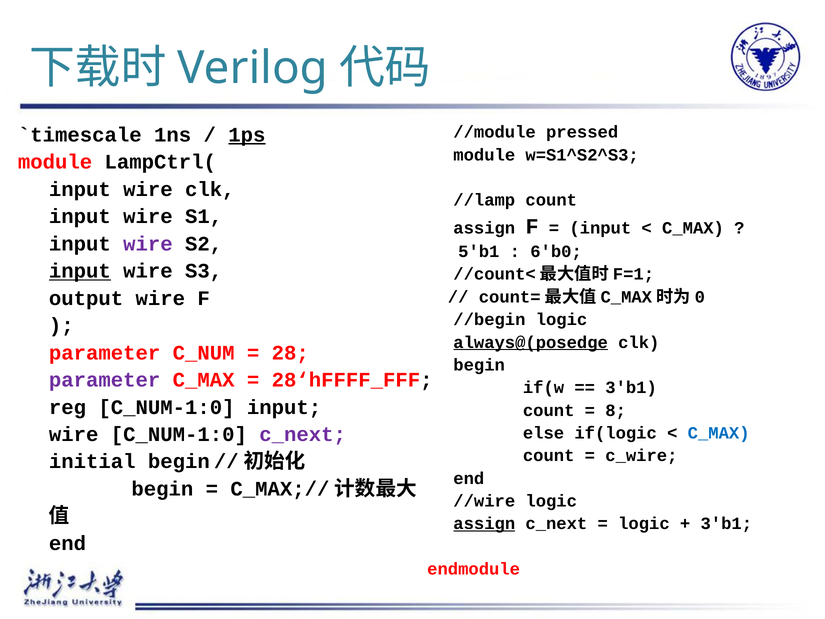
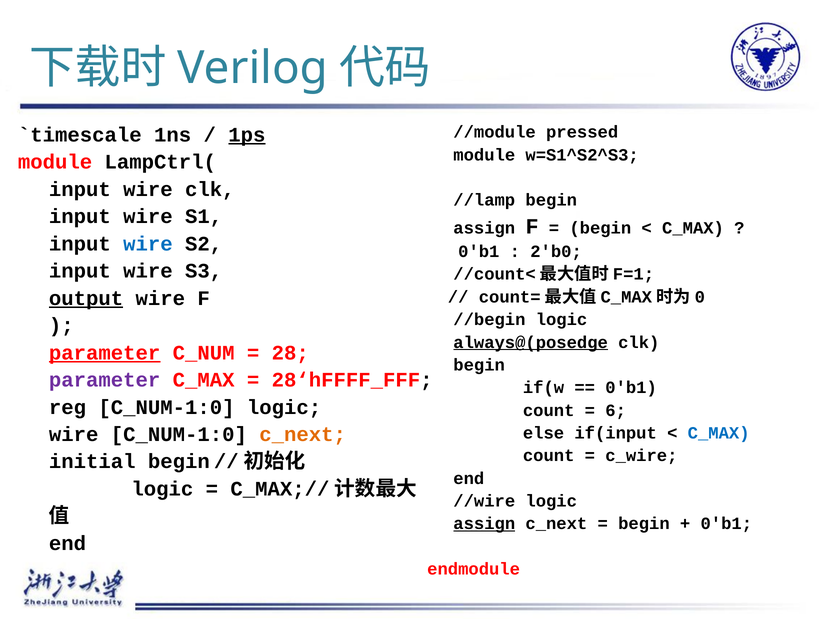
//lamp count: count -> begin
input at (600, 228): input -> begin
wire at (148, 244) colour: purple -> blue
5'b1 at (479, 252): 5'b1 -> 0'b1
6'b0: 6'b0 -> 2'b0
input at (80, 271) underline: present -> none
output underline: none -> present
parameter at (105, 353) underline: none -> present
3'b1 at (631, 388): 3'b1 -> 0'b1
C_NUM-1:0 input: input -> logic
8: 8 -> 6
if(logic: if(logic -> if(input
c_next at (303, 434) colour: purple -> orange
begin at (162, 489): begin -> logic
logic at (644, 524): logic -> begin
3'b1 at (726, 524): 3'b1 -> 0'b1
